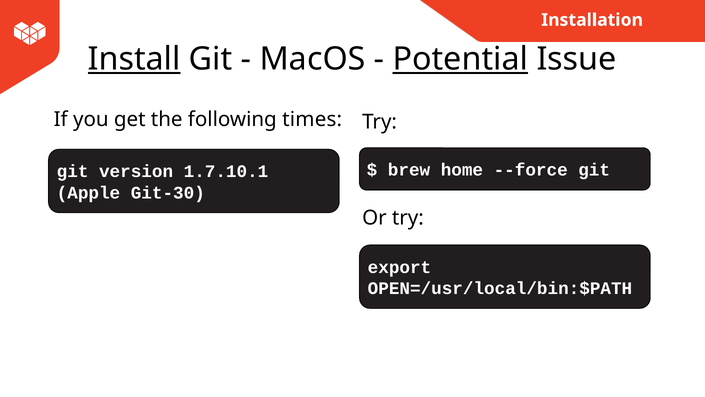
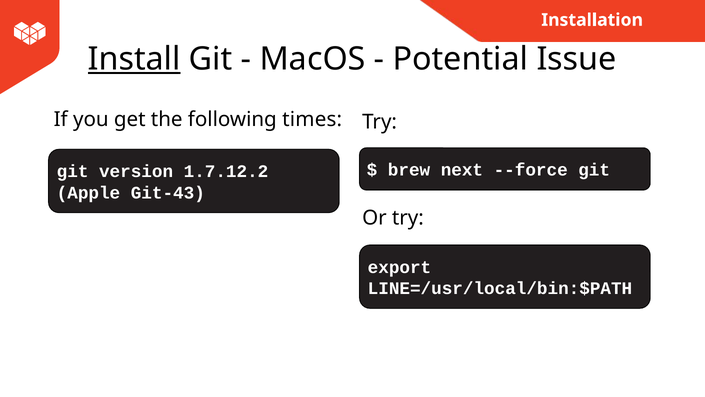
Potential underline: present -> none
home: home -> next
1.7.10.1: 1.7.10.1 -> 1.7.12.2
Git-30: Git-30 -> Git-43
OPEN=/usr/local/bin:$PATH: OPEN=/usr/local/bin:$PATH -> LINE=/usr/local/bin:$PATH
